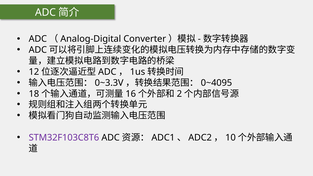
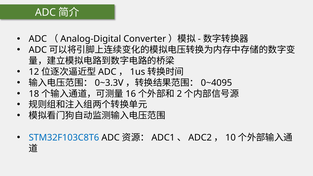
STM32F103C8T6 colour: purple -> blue
